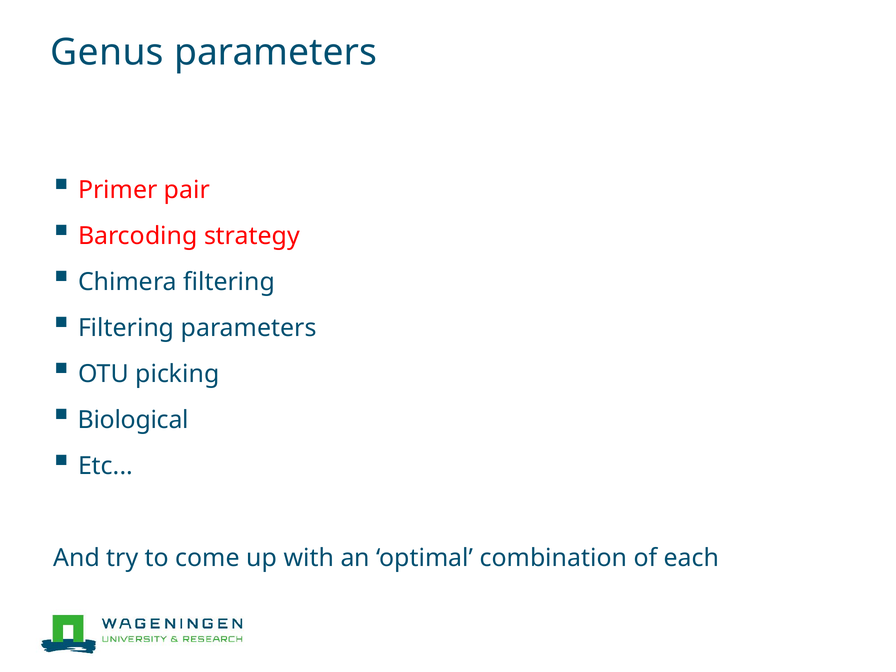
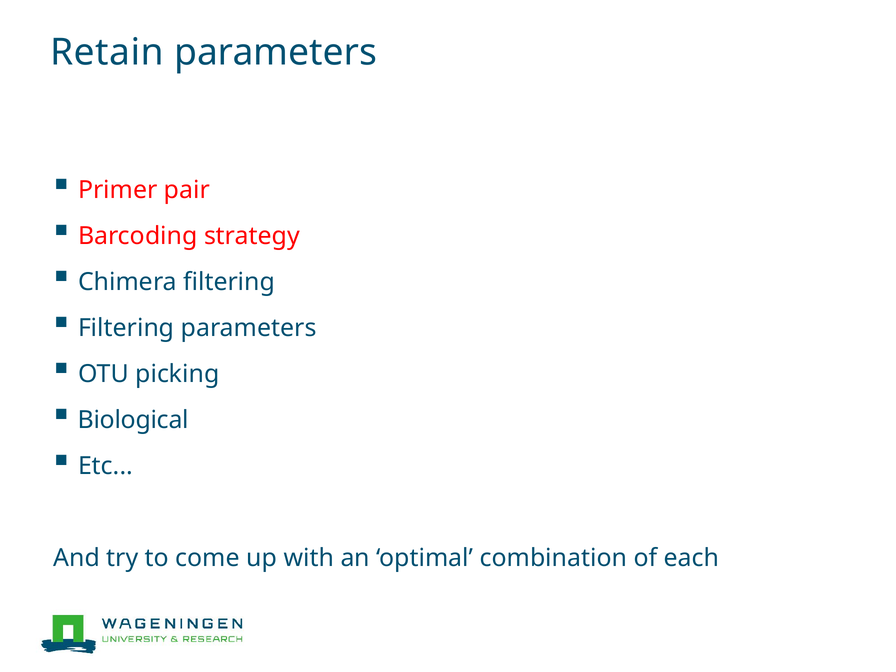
Genus: Genus -> Retain
